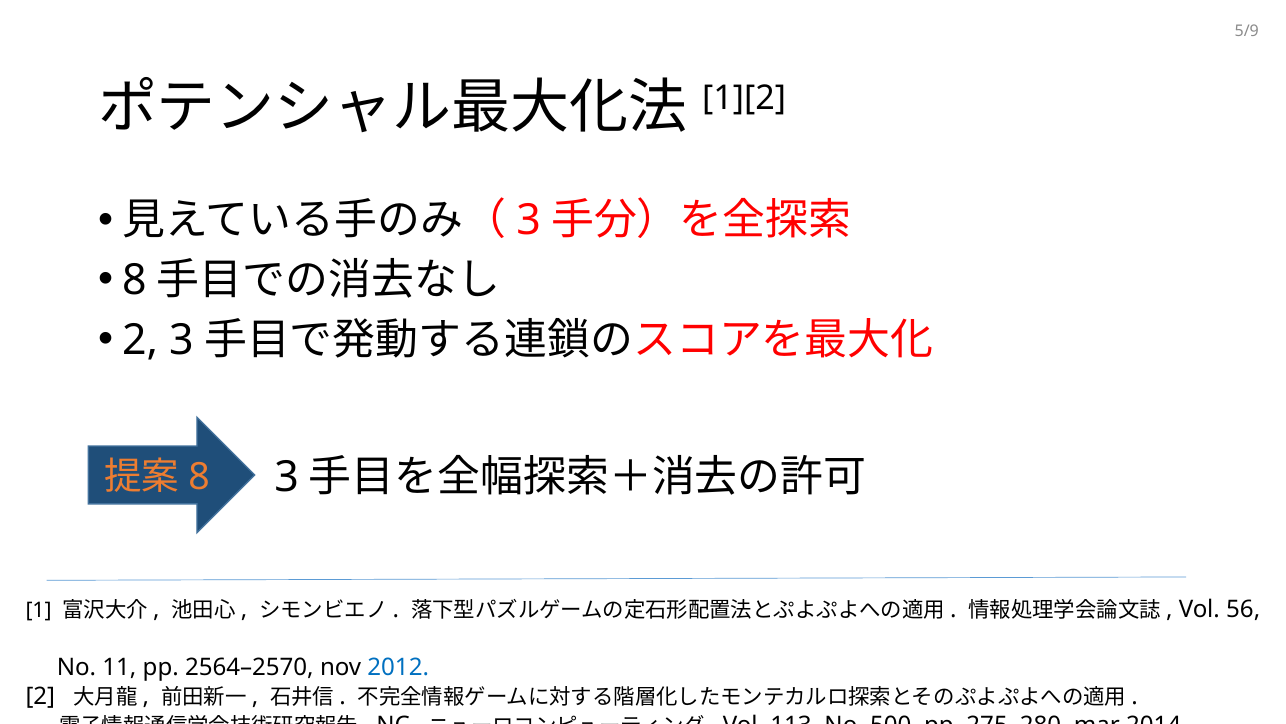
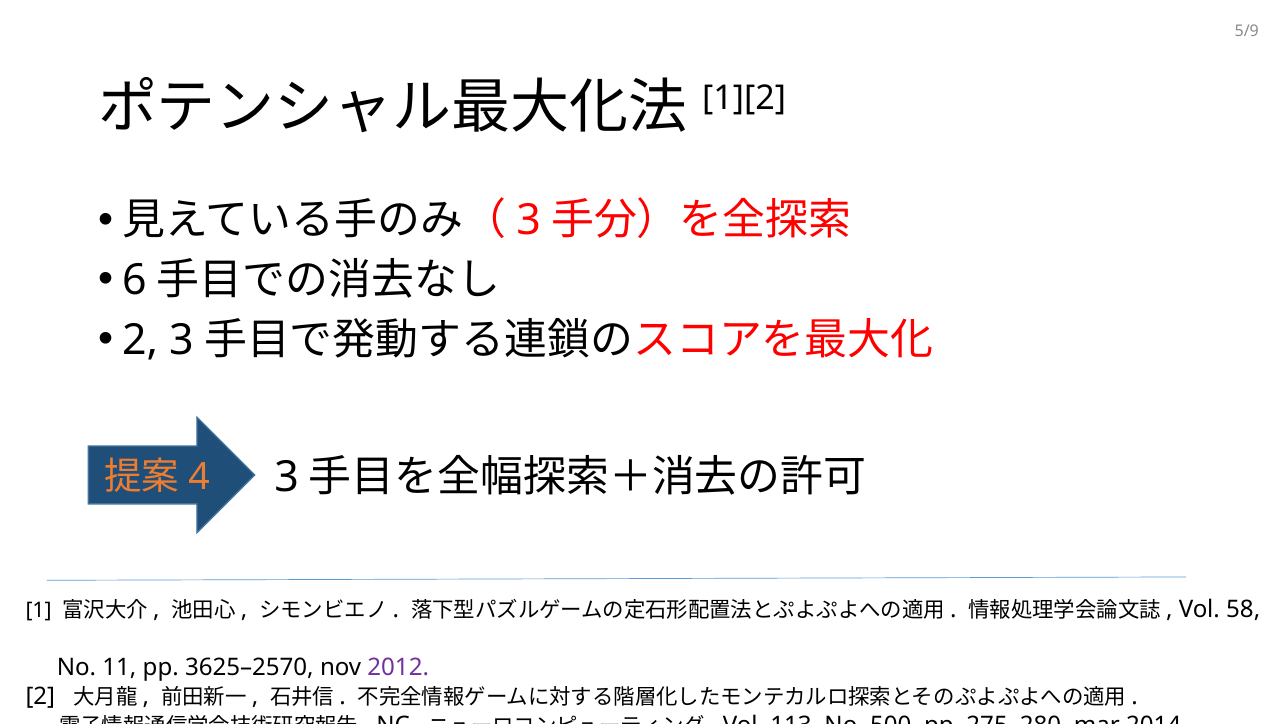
8 at (134, 280): 8 -> 6
8 at (199, 477): 8 -> 4
56: 56 -> 58
2564–2570: 2564–2570 -> 3625–2570
2012 colour: blue -> purple
